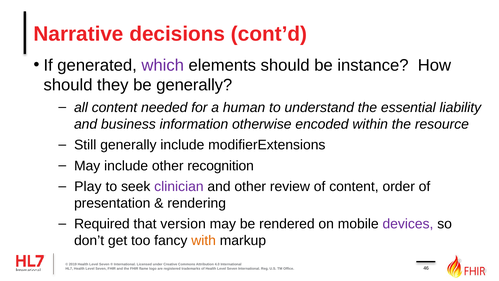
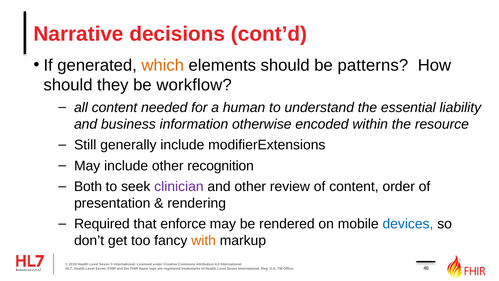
which colour: purple -> orange
instance: instance -> patterns
be generally: generally -> workflow
Play: Play -> Both
version: version -> enforce
devices colour: purple -> blue
